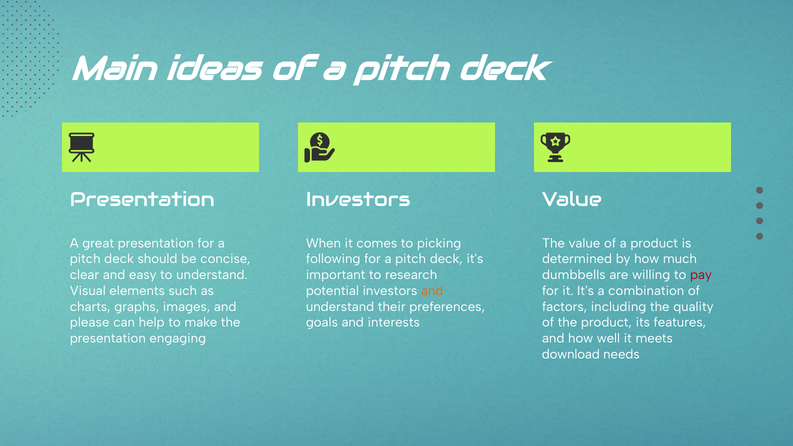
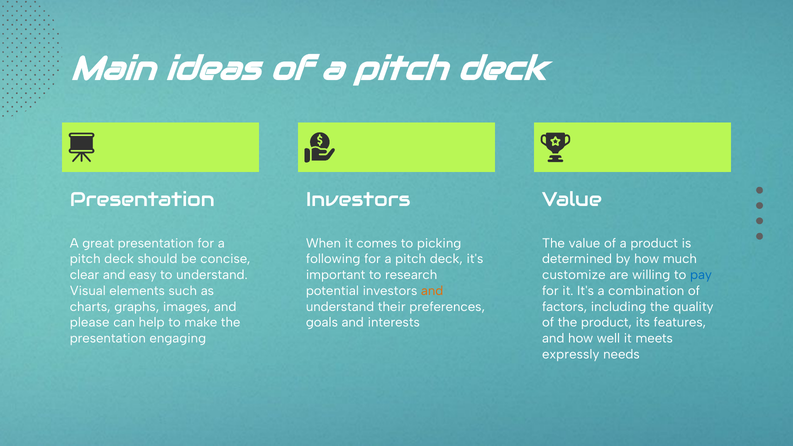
dumbbells: dumbbells -> customize
pay colour: red -> blue
download: download -> expressly
